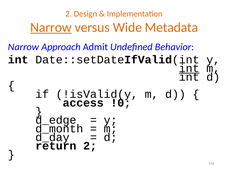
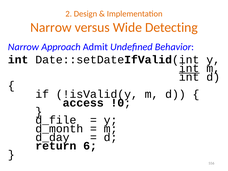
Narrow at (51, 27) underline: present -> none
Metadata: Metadata -> Detecting
d_edge: d_edge -> d_file
return 2: 2 -> 6
